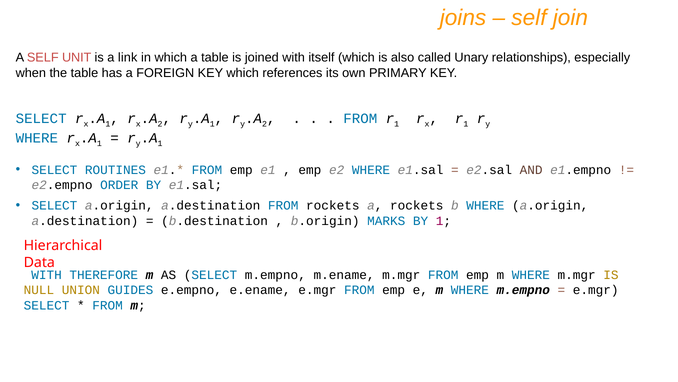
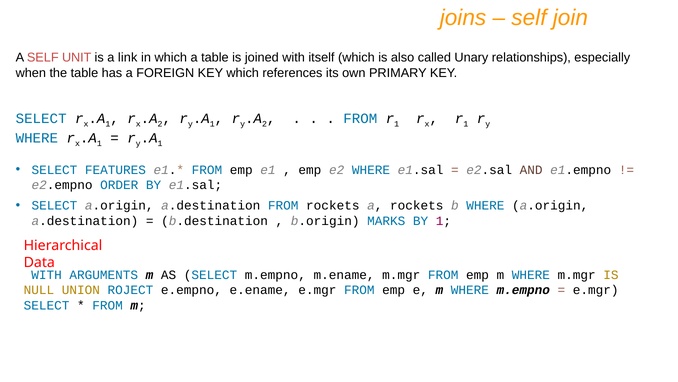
ROUTINES: ROUTINES -> FEATURES
THEREFORE: THEREFORE -> ARGUMENTS
GUIDES: GUIDES -> ROJECT
